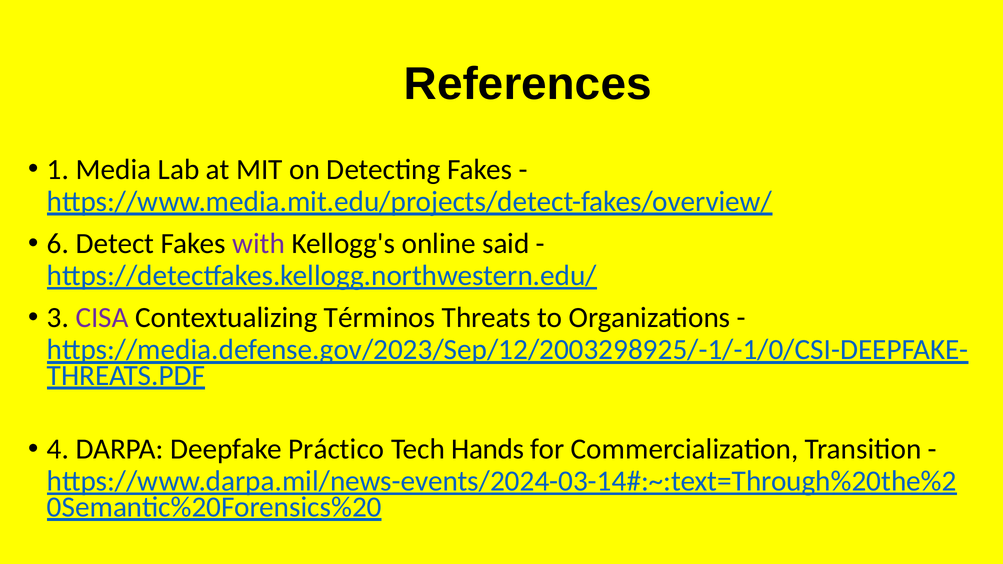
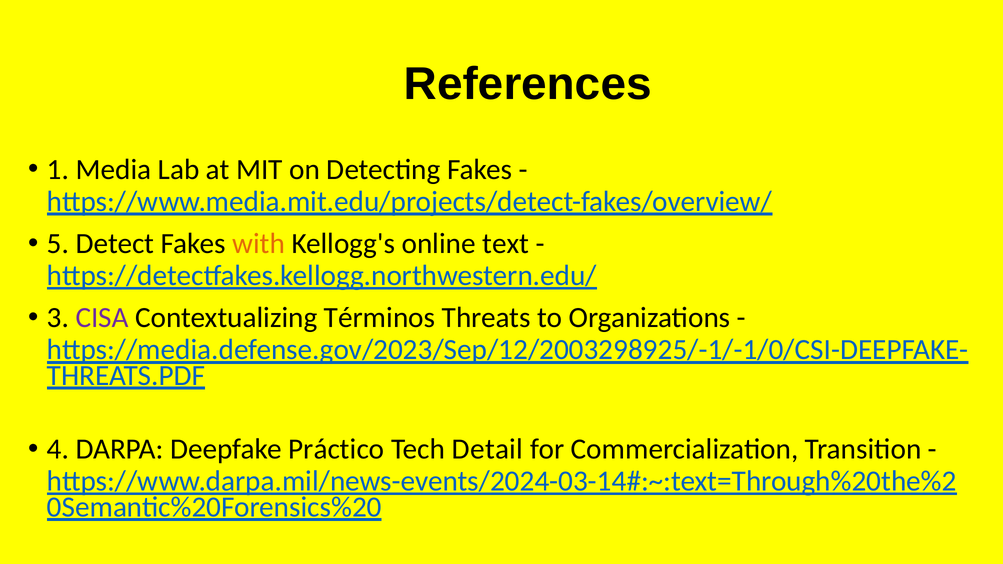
6: 6 -> 5
with colour: purple -> orange
said: said -> text
Hands: Hands -> Detail
